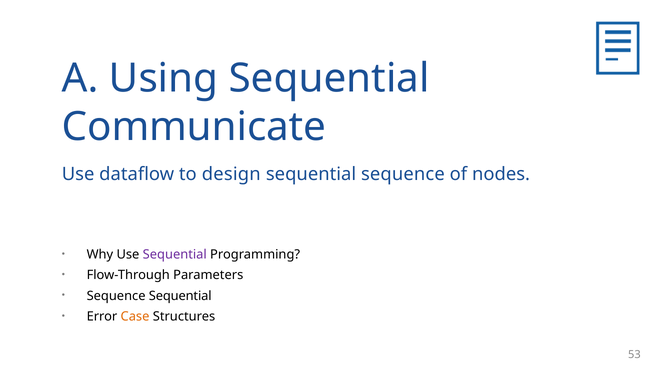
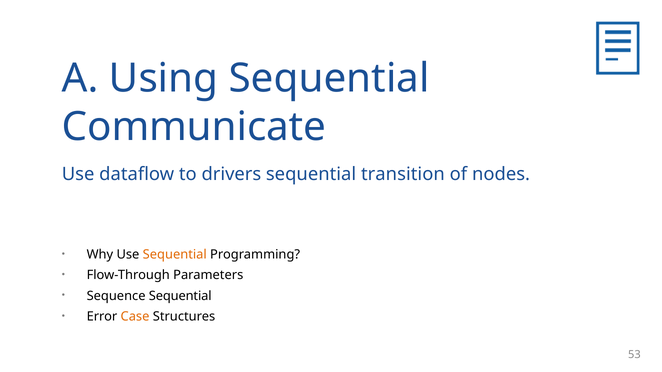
design: design -> drivers
sequential sequence: sequence -> transition
Sequential at (175, 255) colour: purple -> orange
